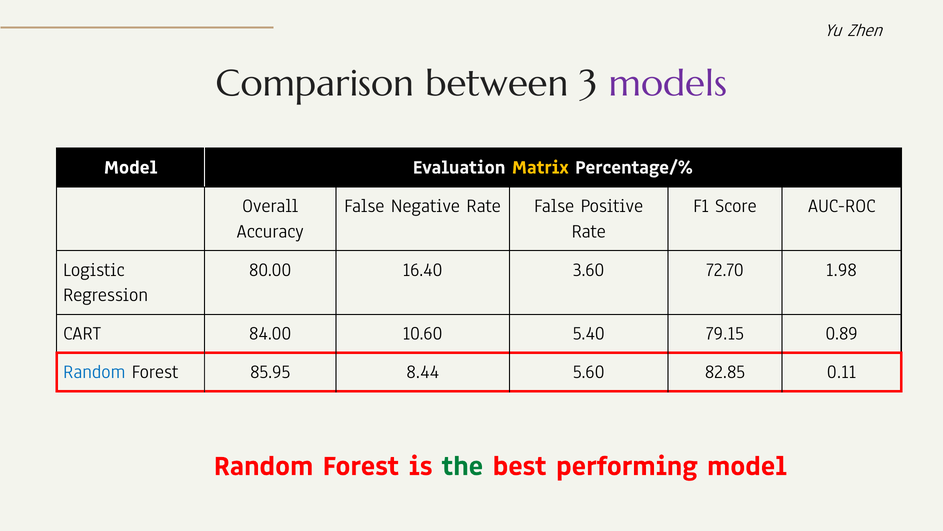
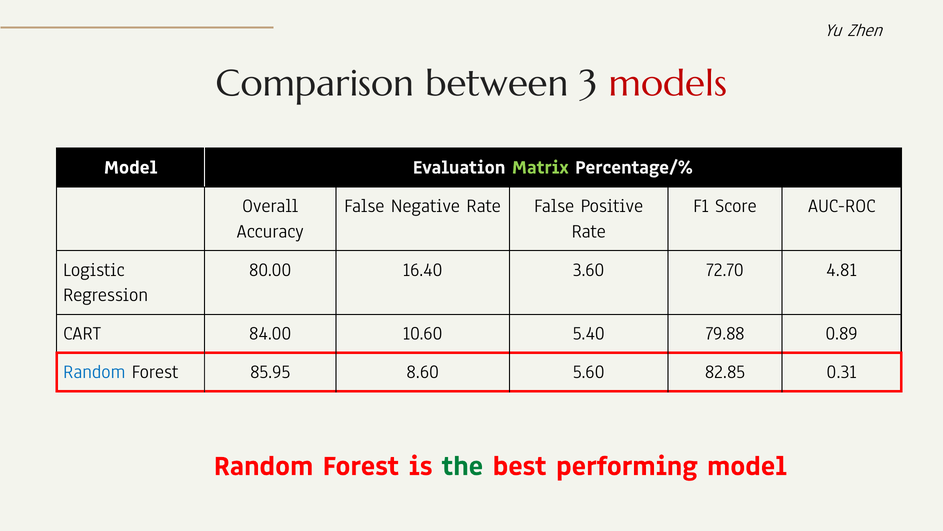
models colour: purple -> red
Matrix colour: yellow -> light green
1.98: 1.98 -> 4.81
79.15: 79.15 -> 79.88
8.44: 8.44 -> 8.60
0.11: 0.11 -> 0.31
